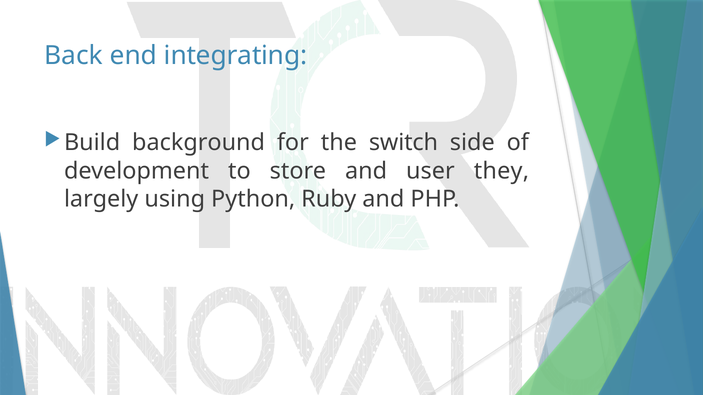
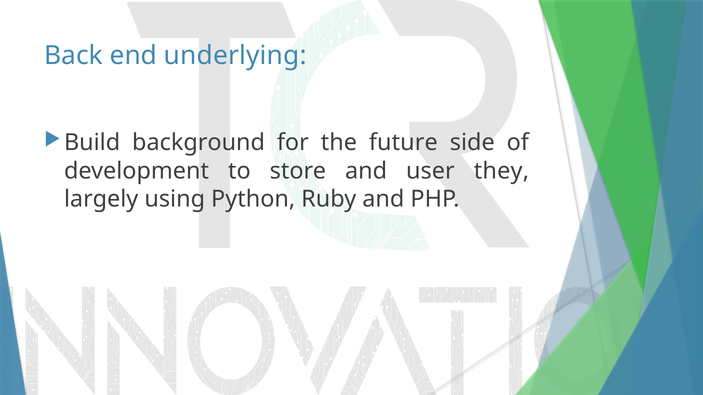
integrating: integrating -> underlying
switch: switch -> future
